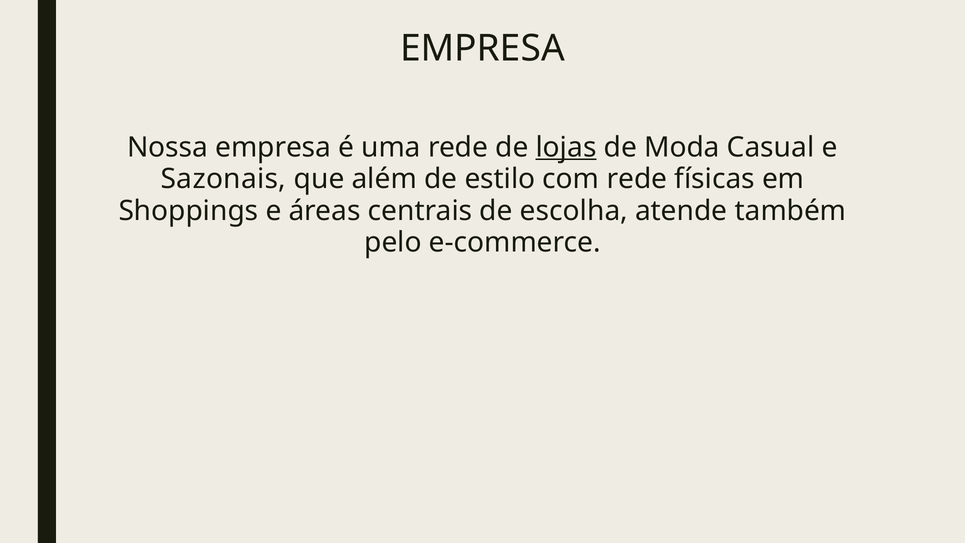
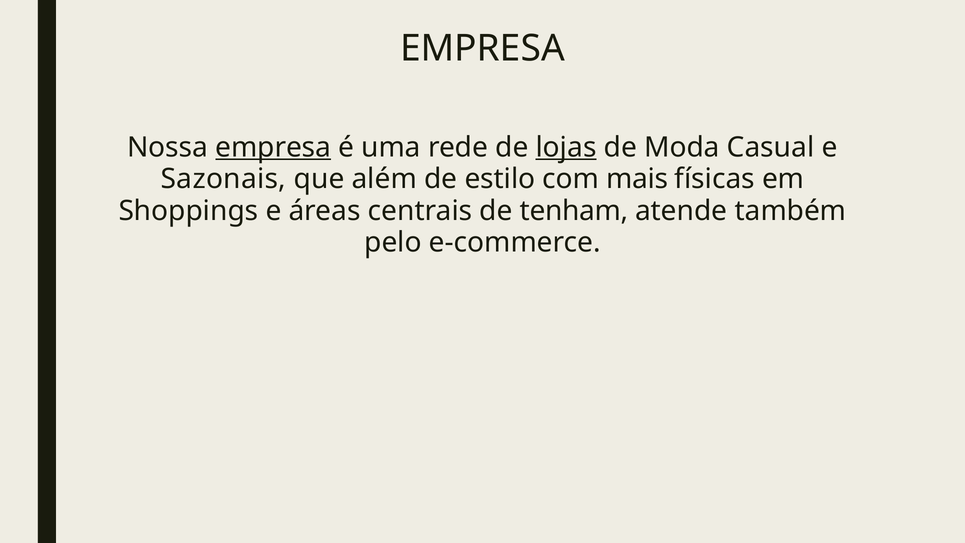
empresa at (273, 147) underline: none -> present
com rede: rede -> mais
escolha: escolha -> tenham
